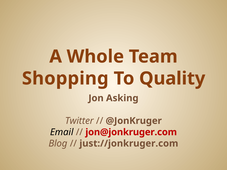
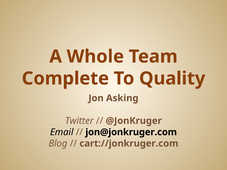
Shopping: Shopping -> Complete
jon@jonkruger.com colour: red -> black
just://jonkruger.com: just://jonkruger.com -> cart://jonkruger.com
